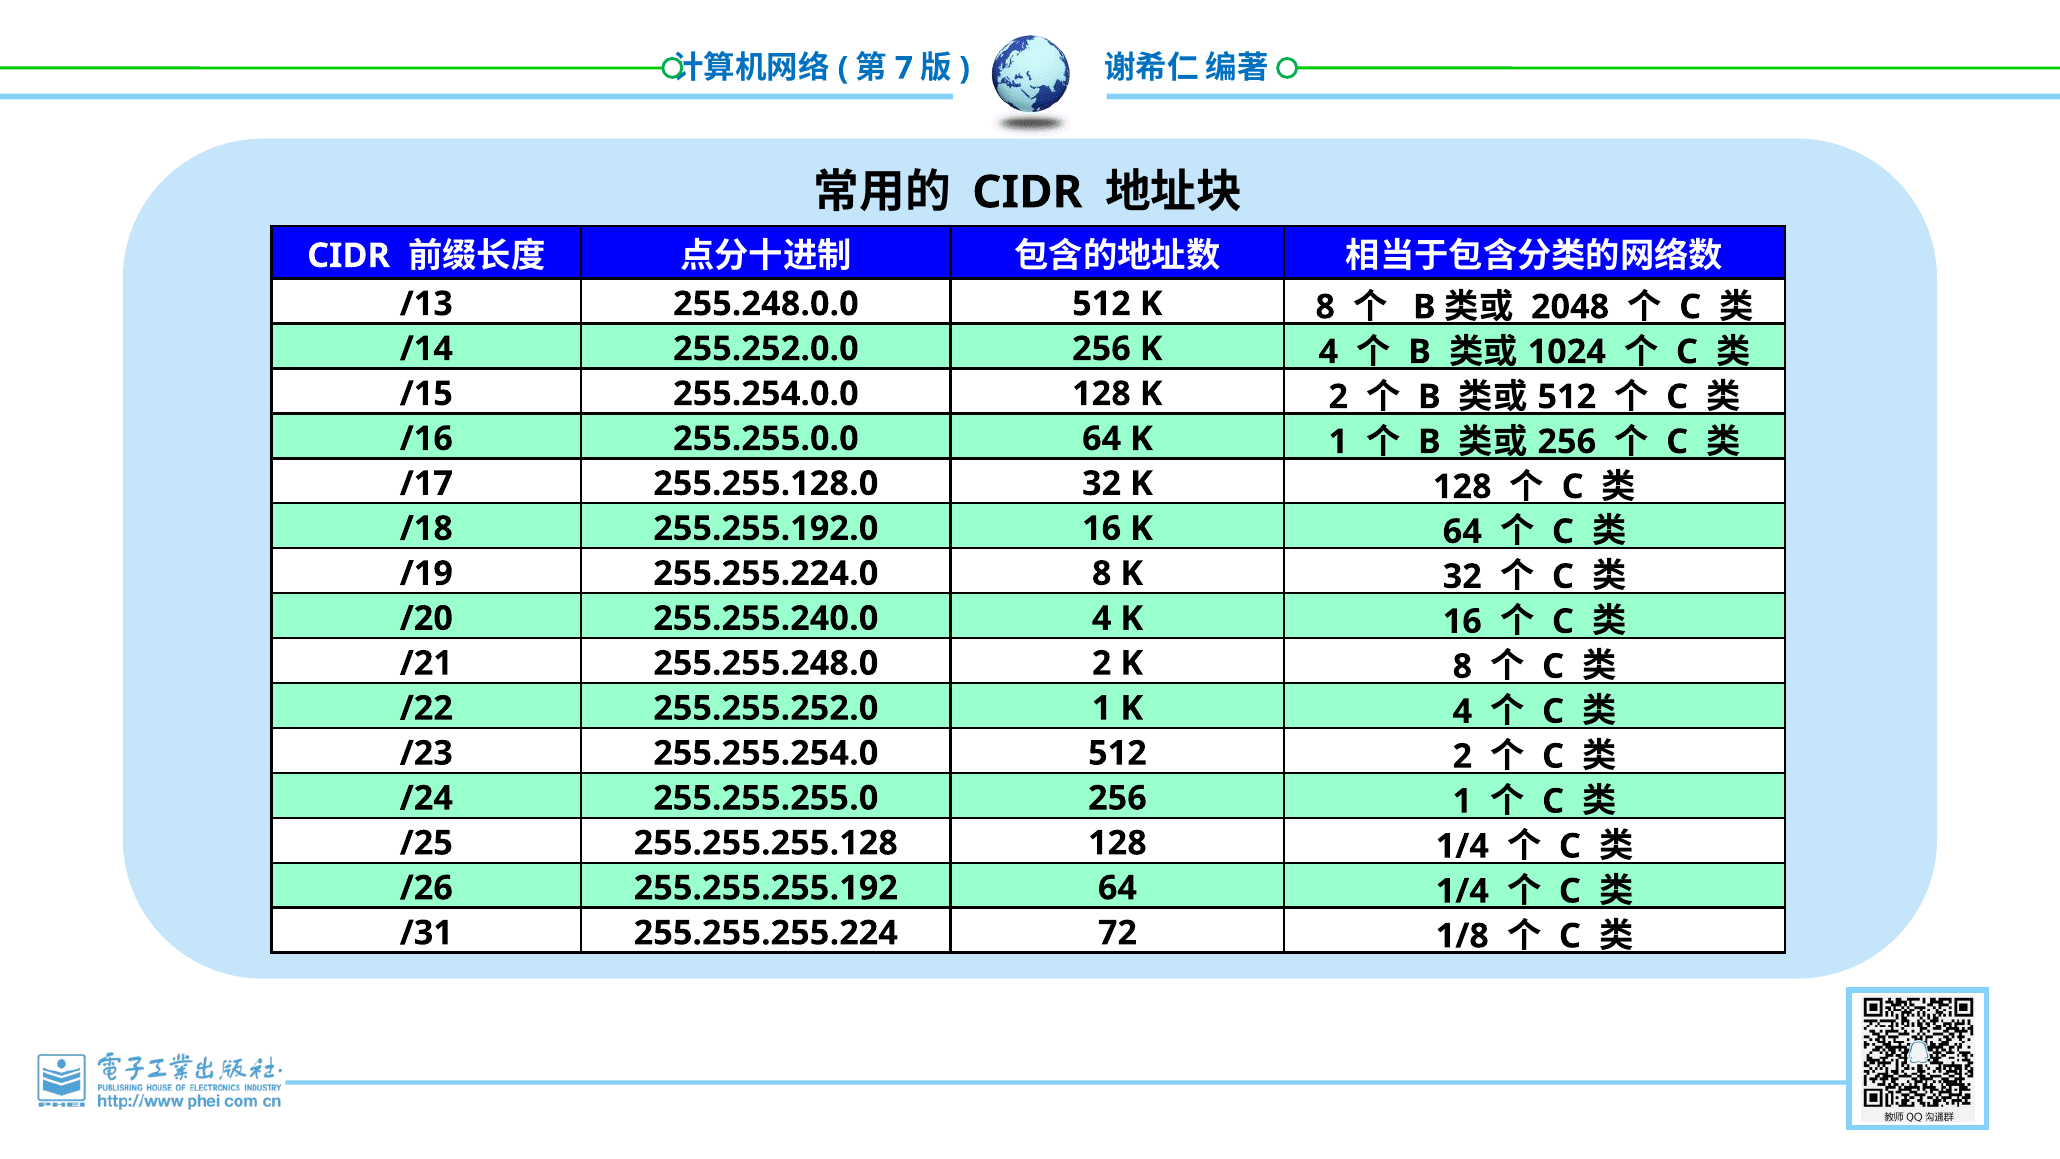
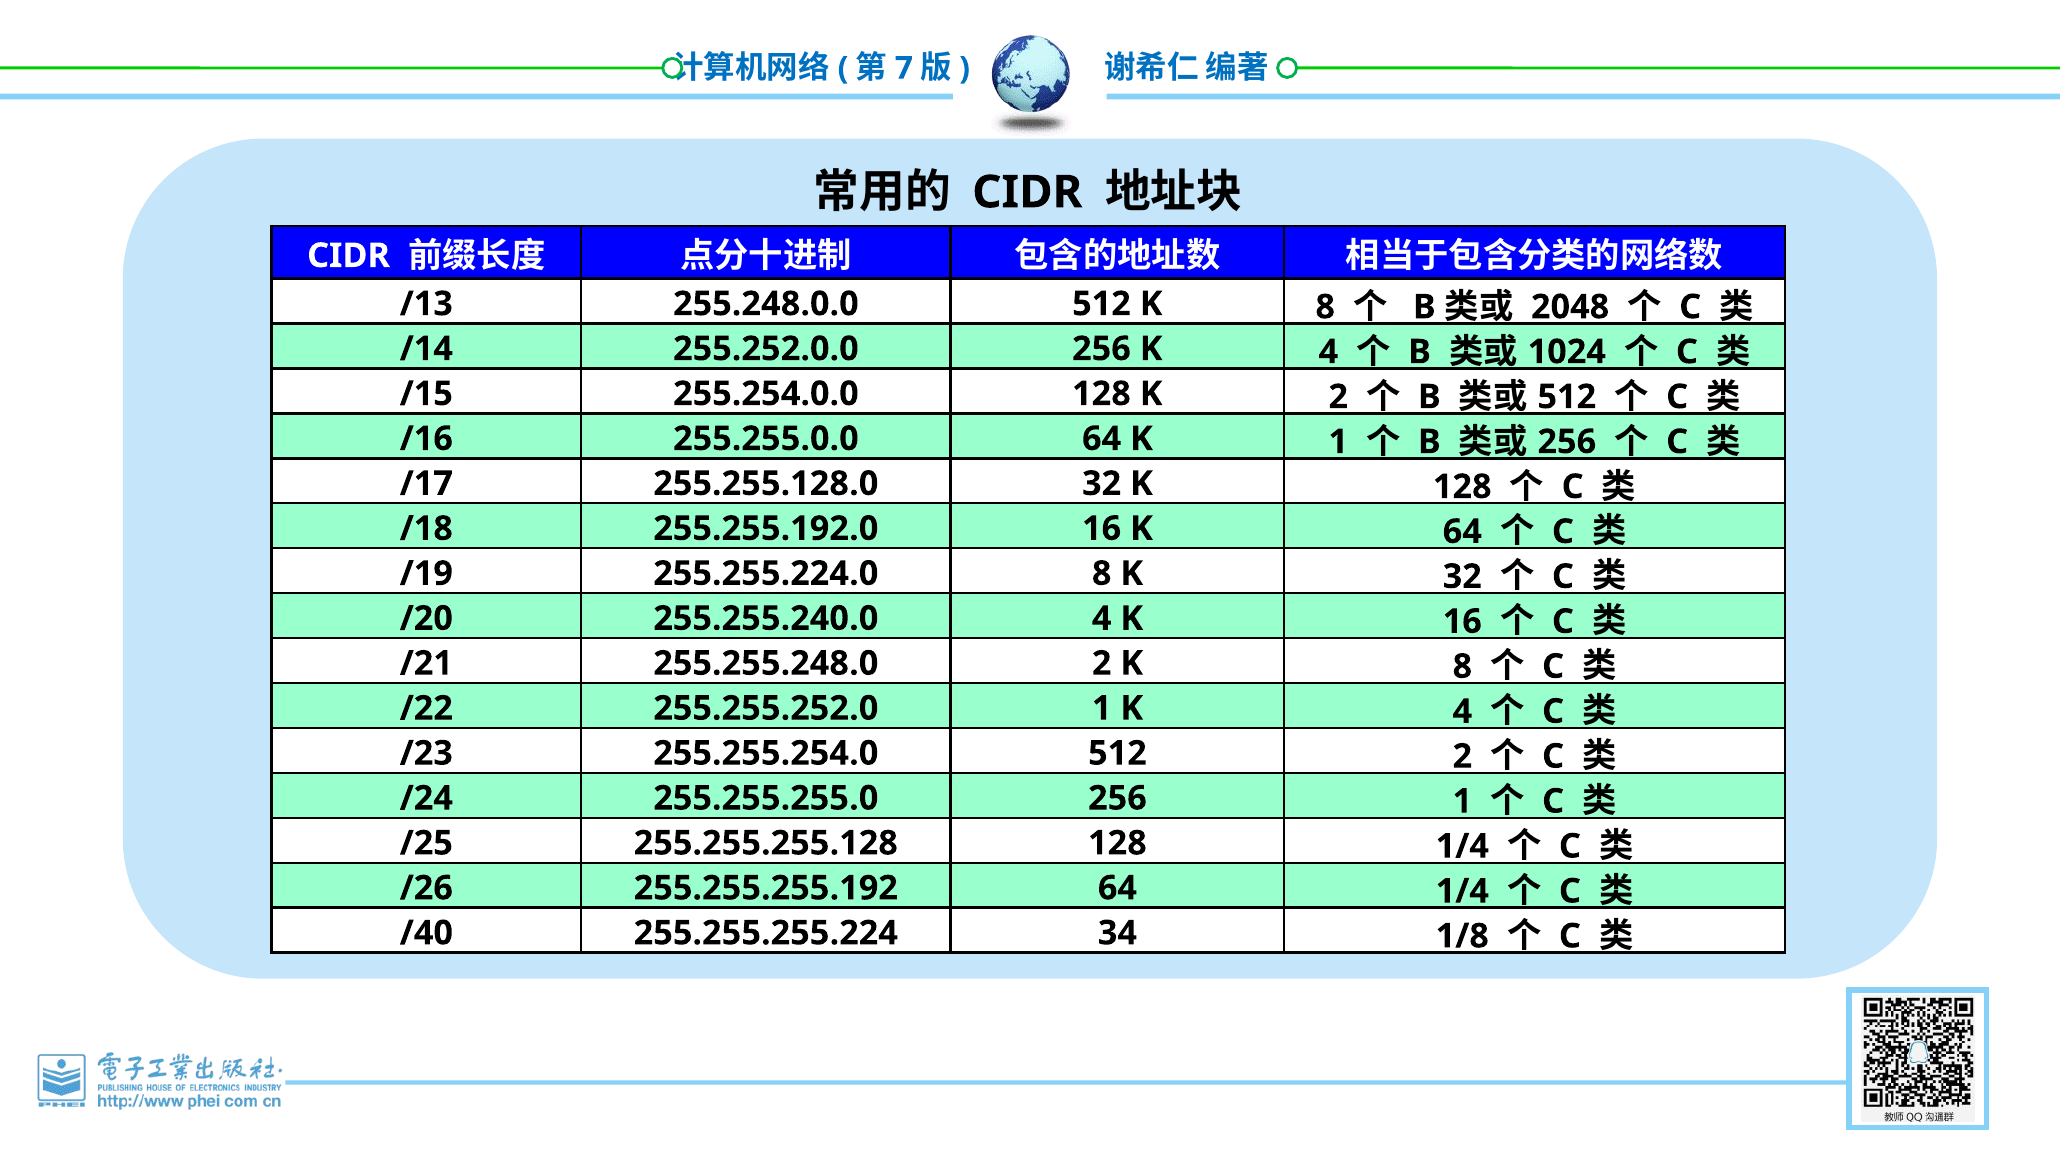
/31: /31 -> /40
72: 72 -> 34
